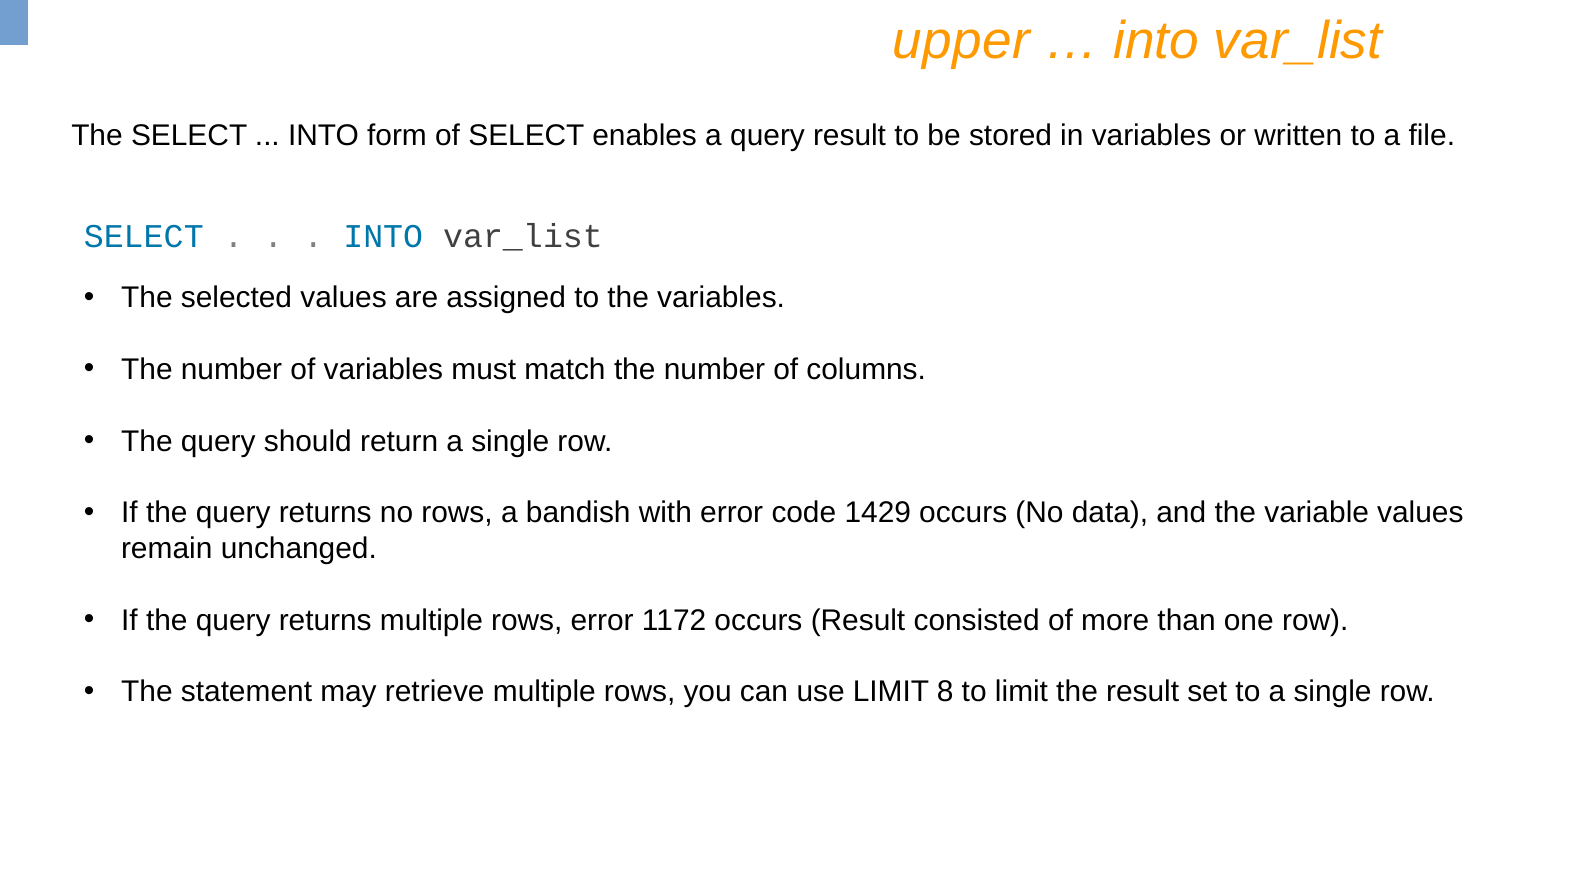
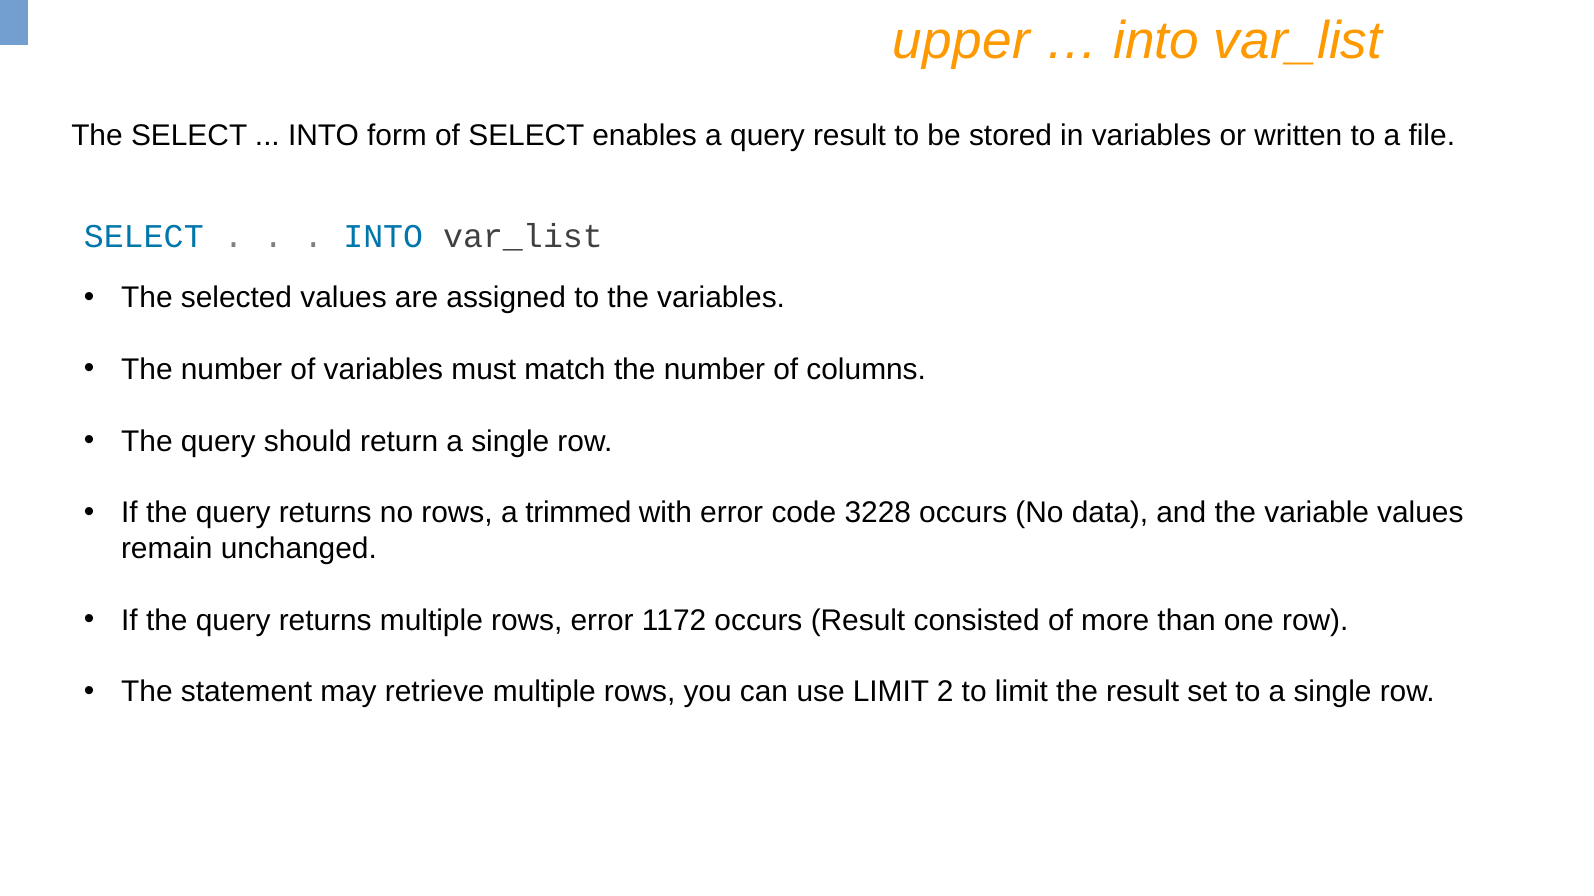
bandish: bandish -> trimmed
1429: 1429 -> 3228
8: 8 -> 2
